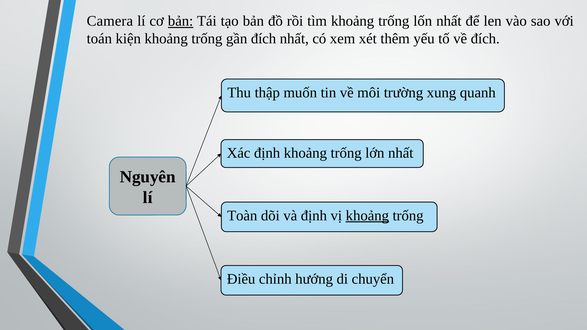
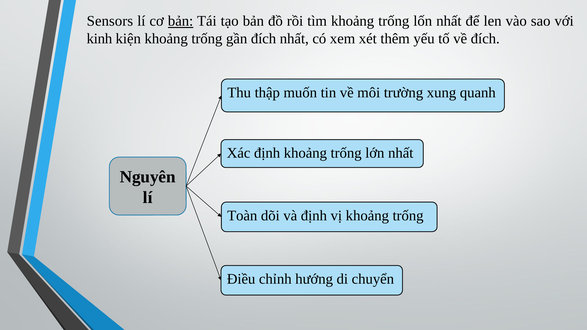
Camera: Camera -> Sensors
toán: toán -> kinh
khoảng at (367, 216) underline: present -> none
